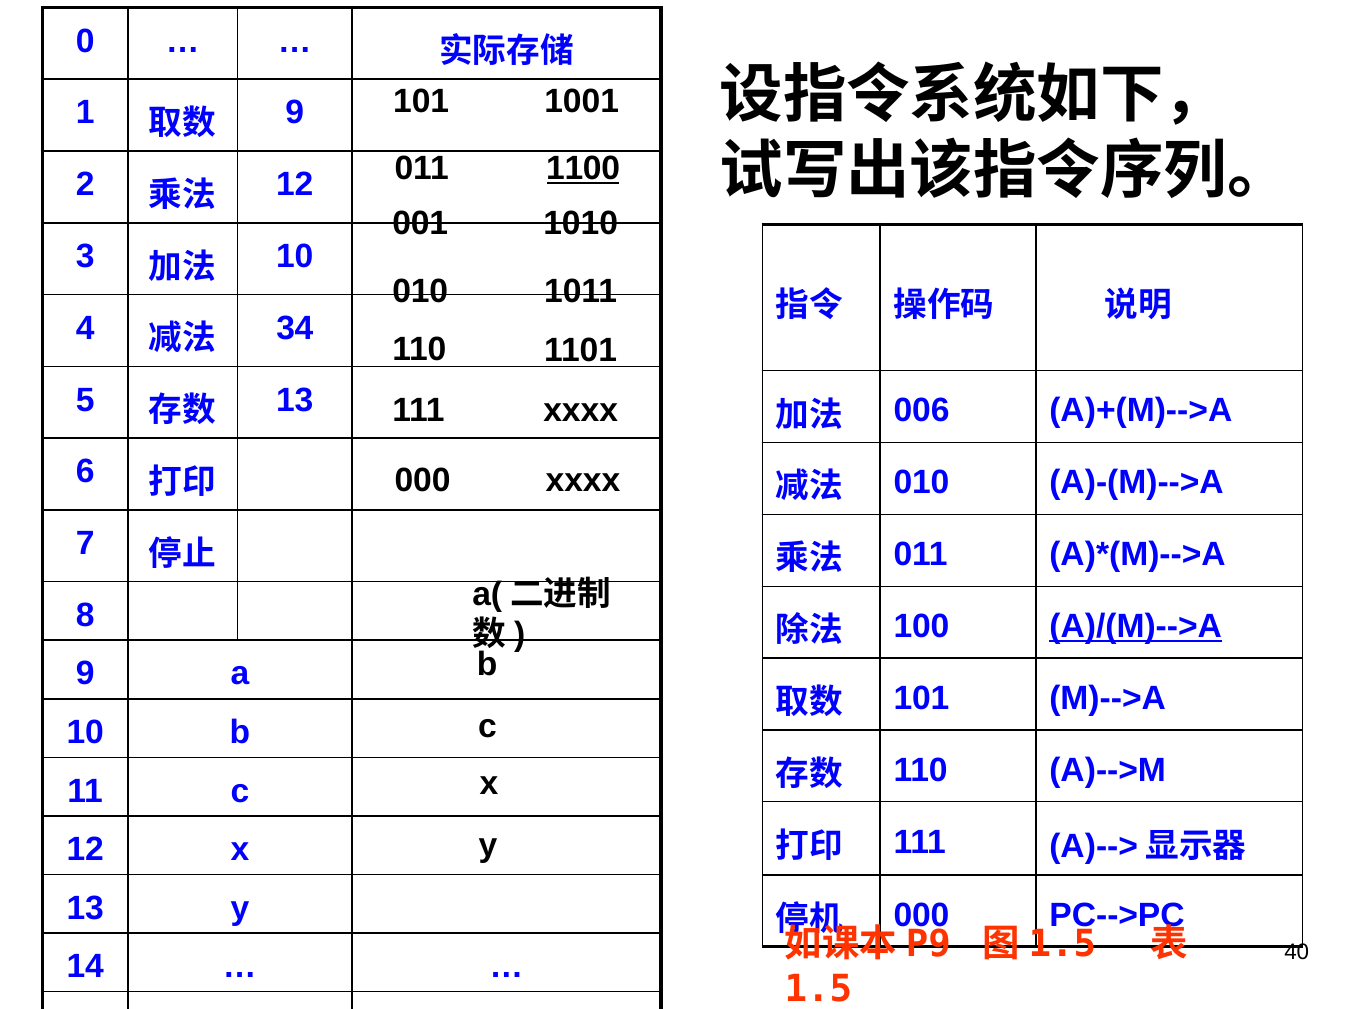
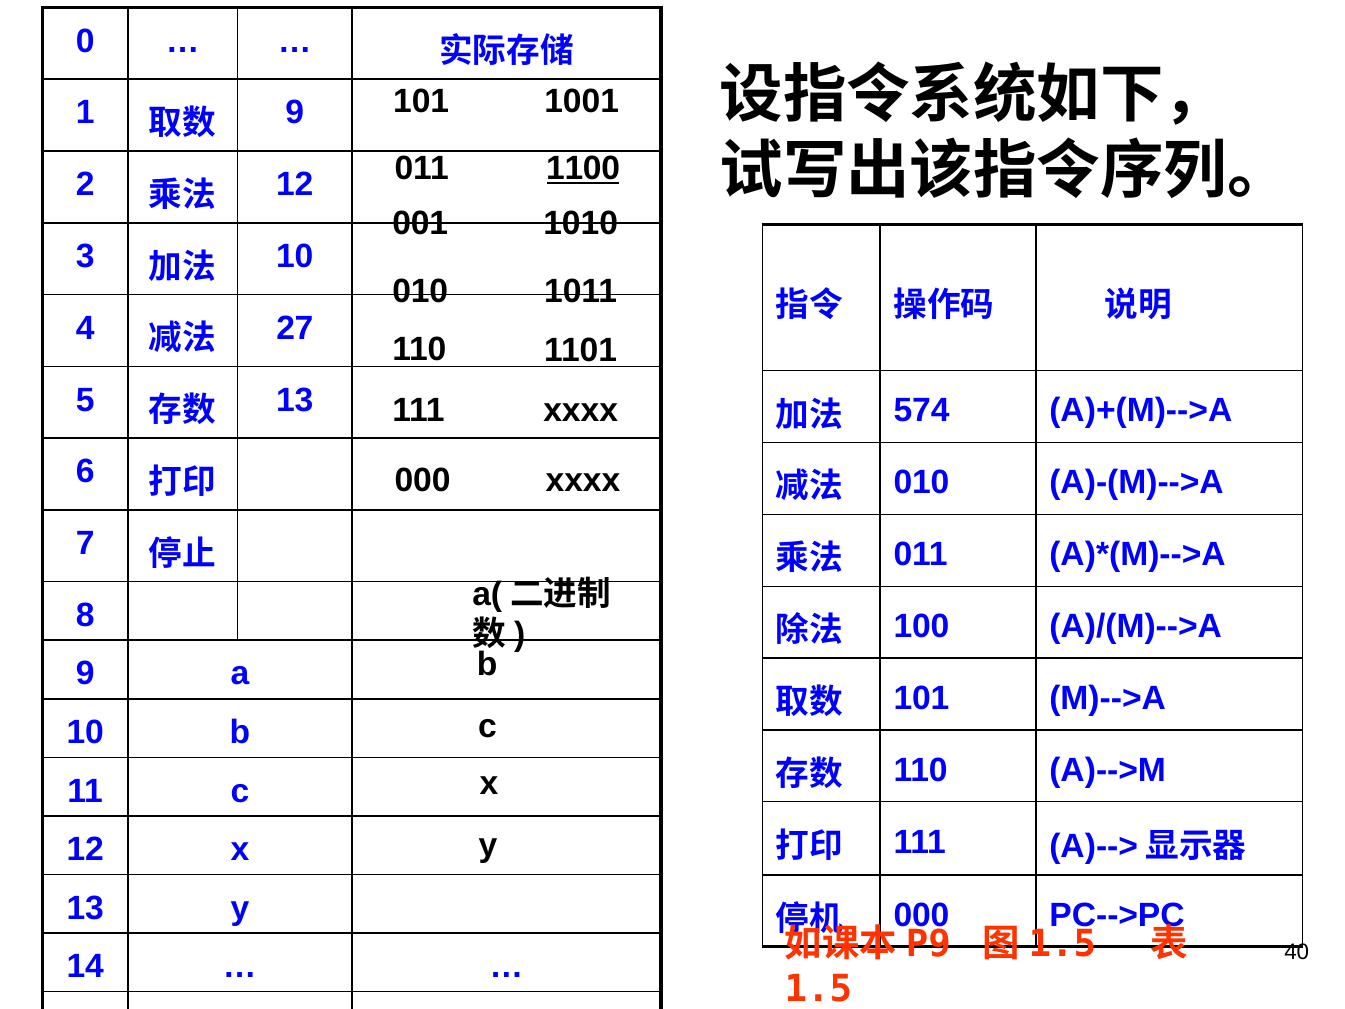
34: 34 -> 27
006: 006 -> 574
A)/(M)-->A underline: present -> none
